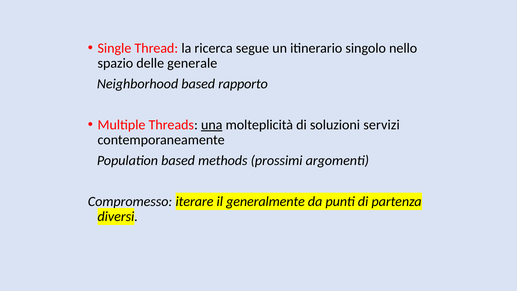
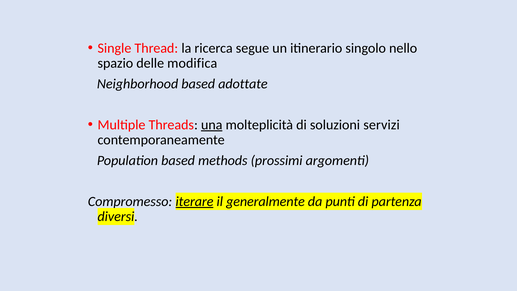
generale: generale -> modifica
rapporto: rapporto -> adottate
iterare underline: none -> present
